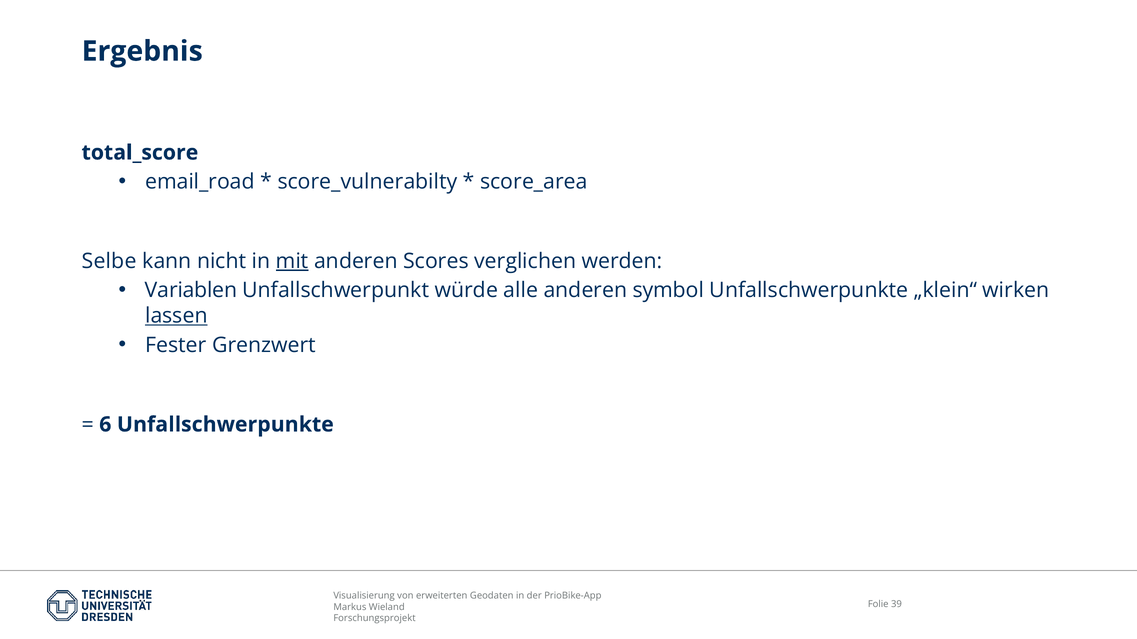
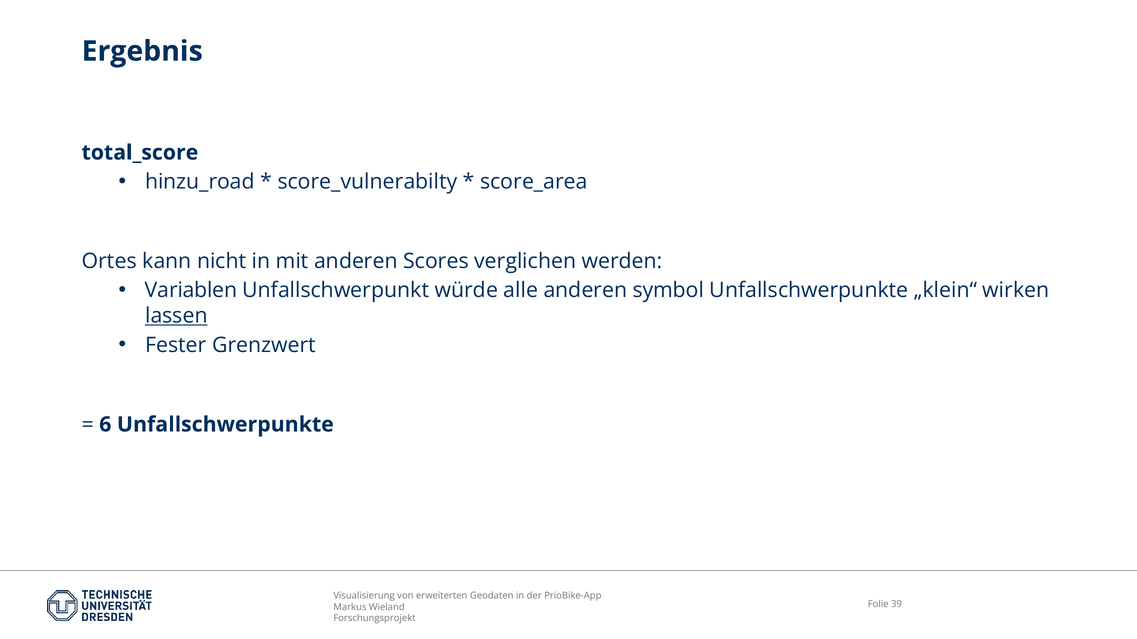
email_road: email_road -> hinzu_road
Selbe: Selbe -> Ortes
mit underline: present -> none
